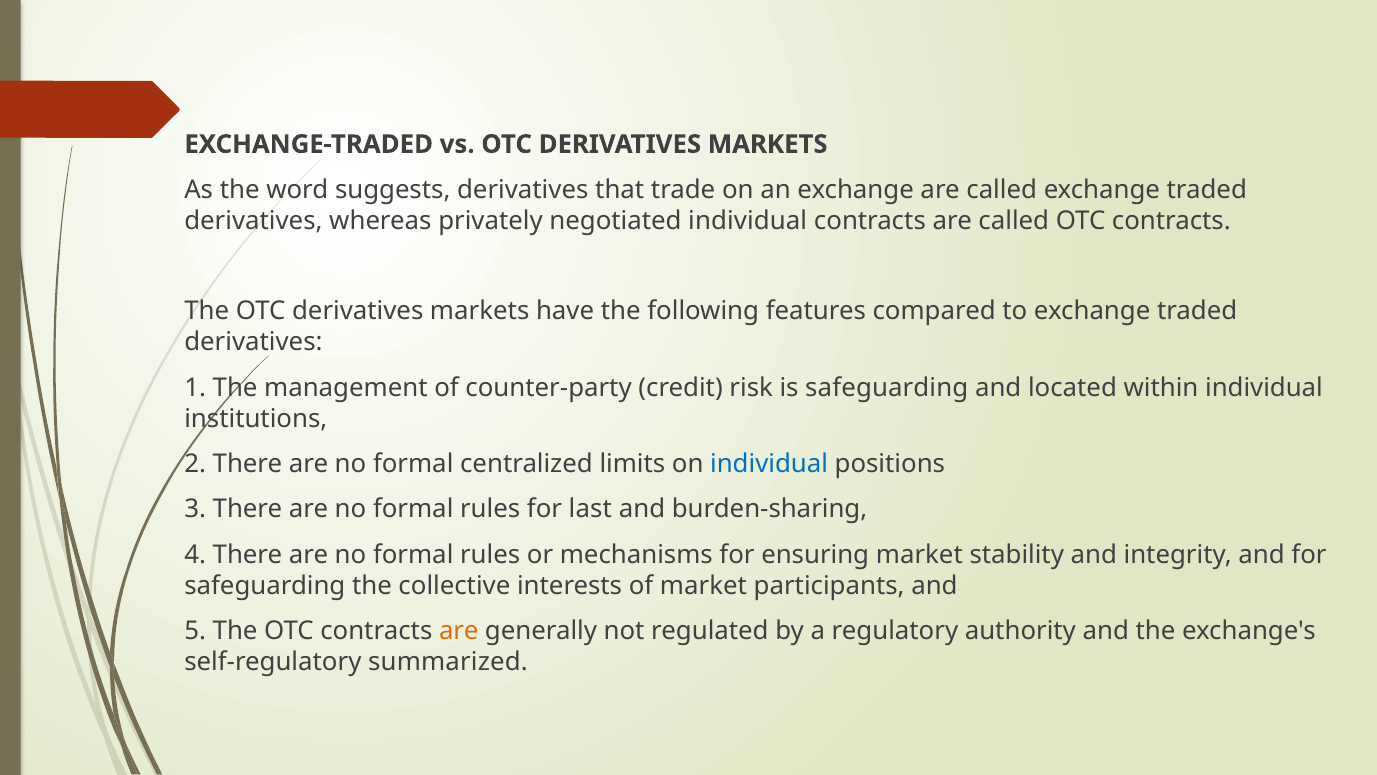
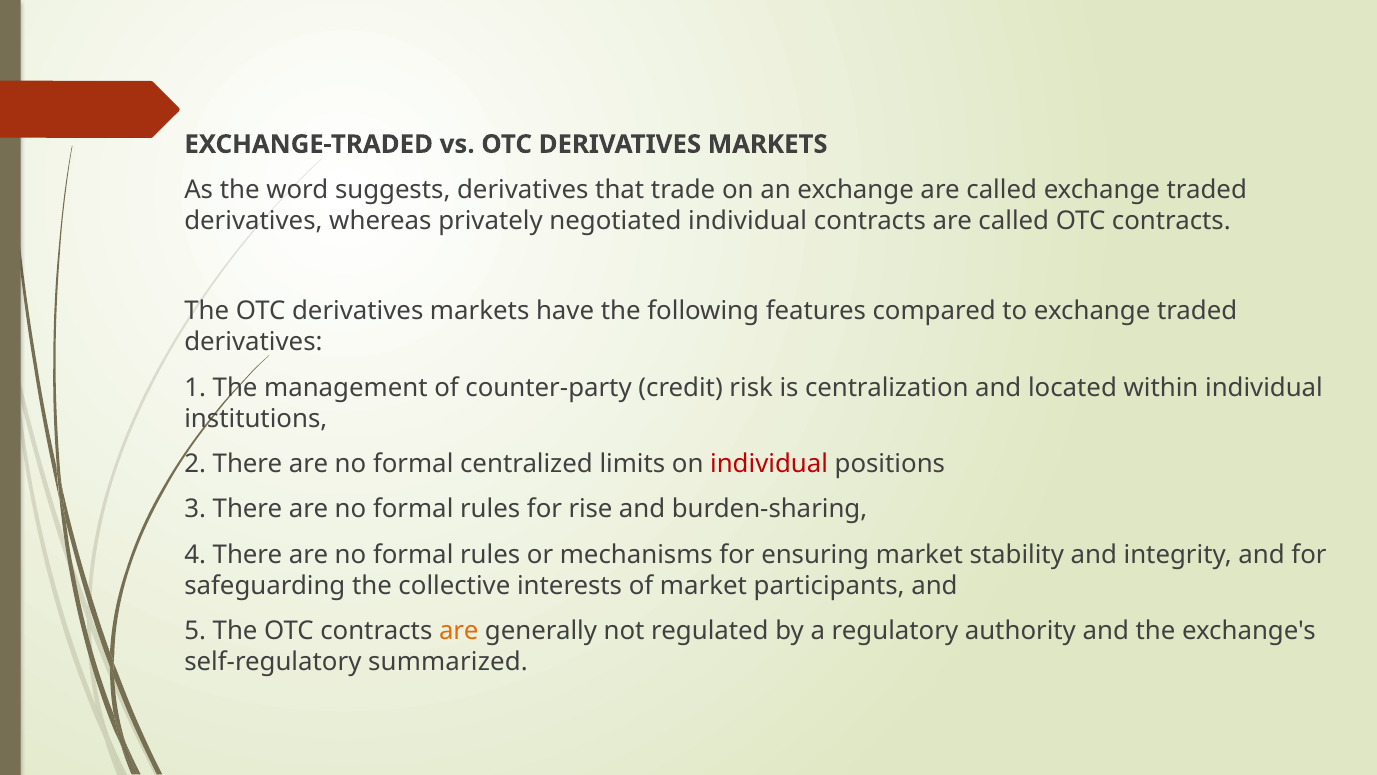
is safeguarding: safeguarding -> centralization
individual at (769, 464) colour: blue -> red
last: last -> rise
